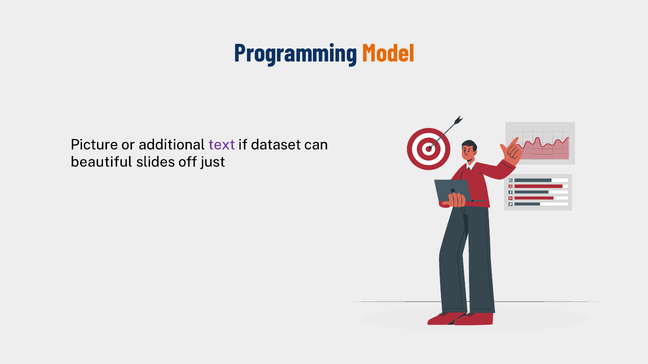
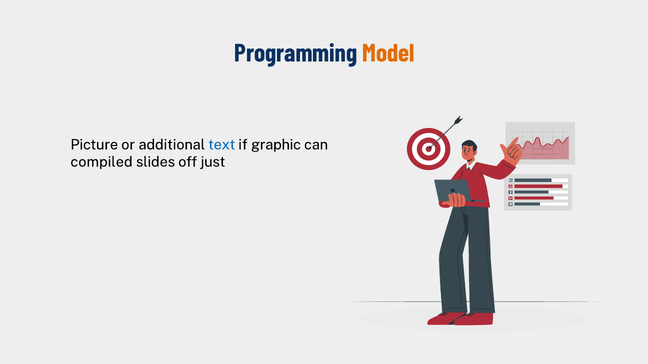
text colour: purple -> blue
dataset: dataset -> graphic
beautiful: beautiful -> compiled
